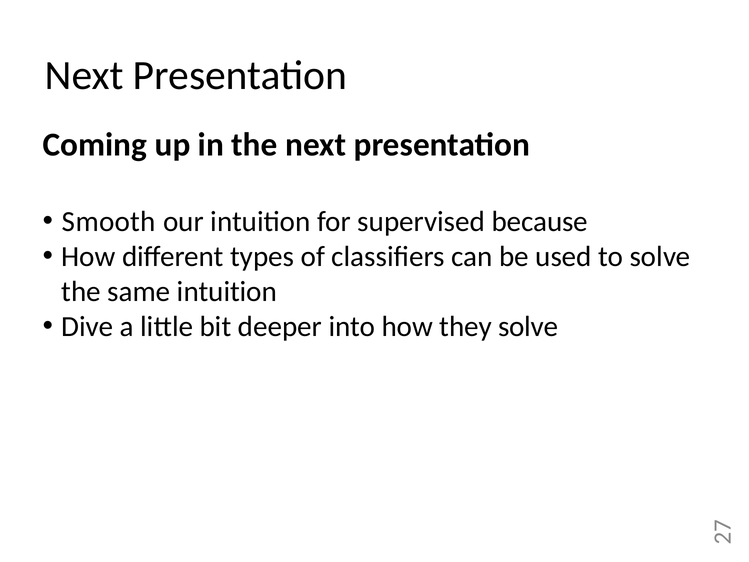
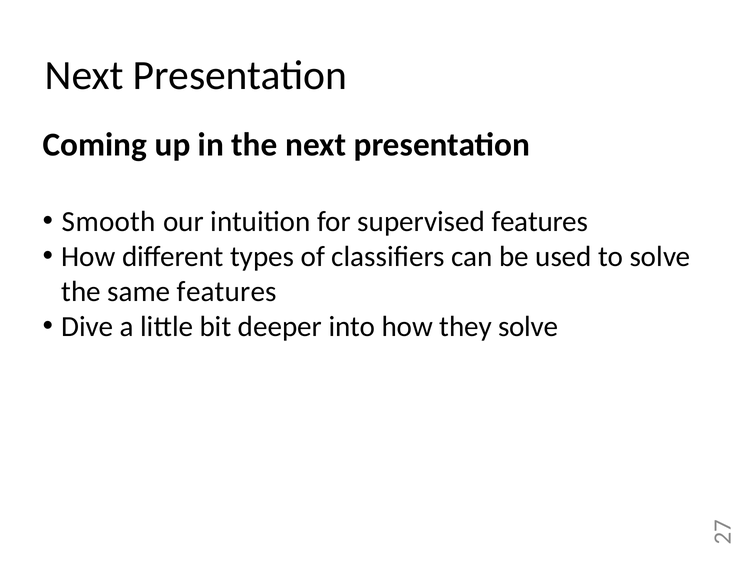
supervised because: because -> features
same intuition: intuition -> features
